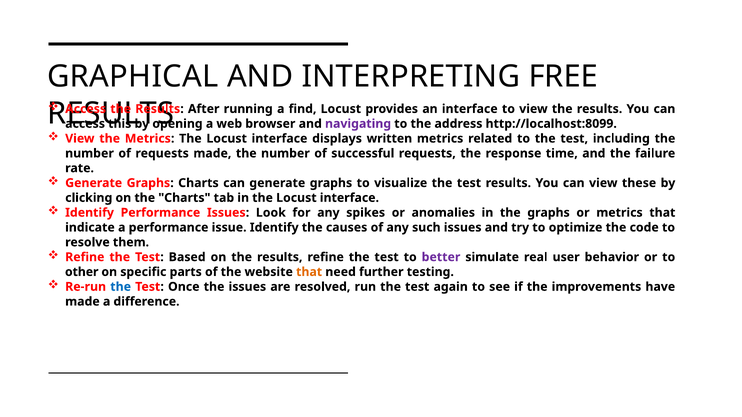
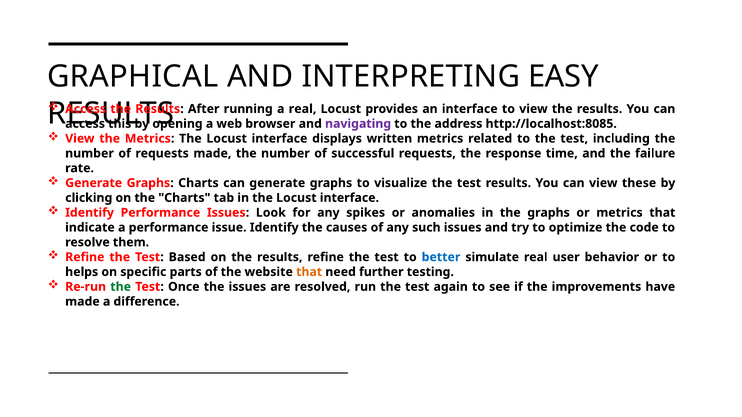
FREE: FREE -> EASY
a find: find -> real
http://localhost:8099: http://localhost:8099 -> http://localhost:8085
better colour: purple -> blue
other: other -> helps
the at (121, 287) colour: blue -> green
